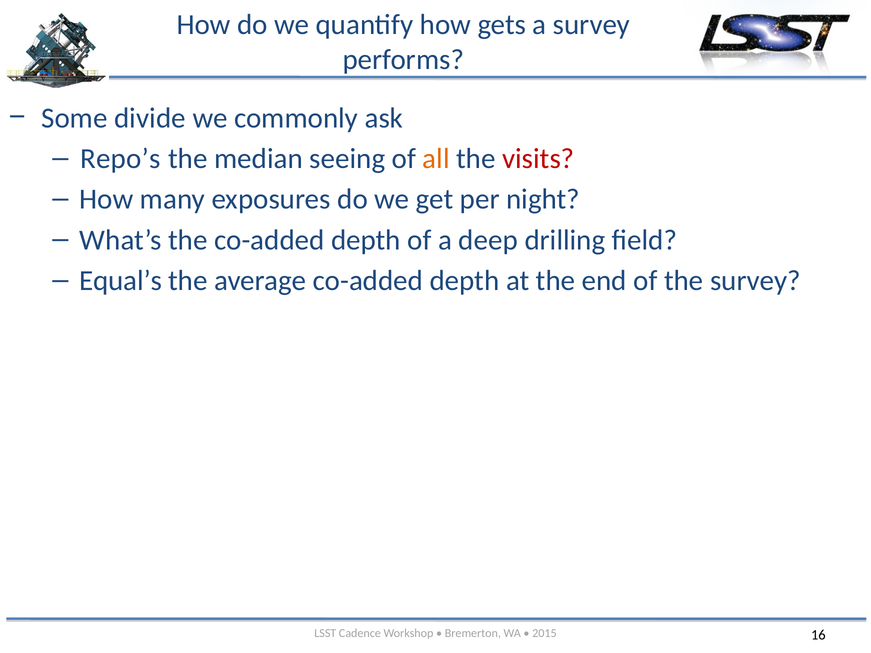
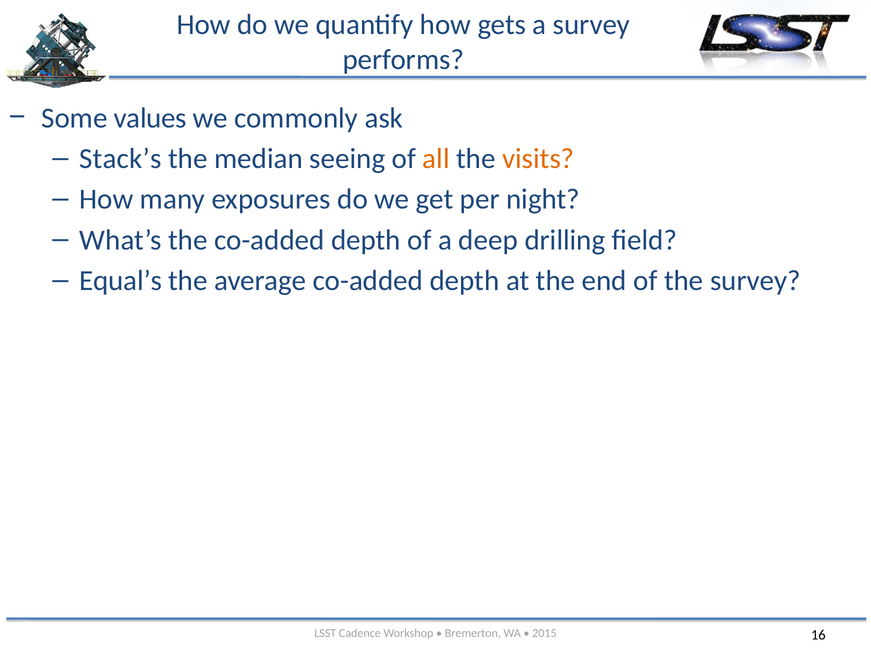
divide: divide -> values
Repo’s: Repo’s -> Stack’s
visits colour: red -> orange
